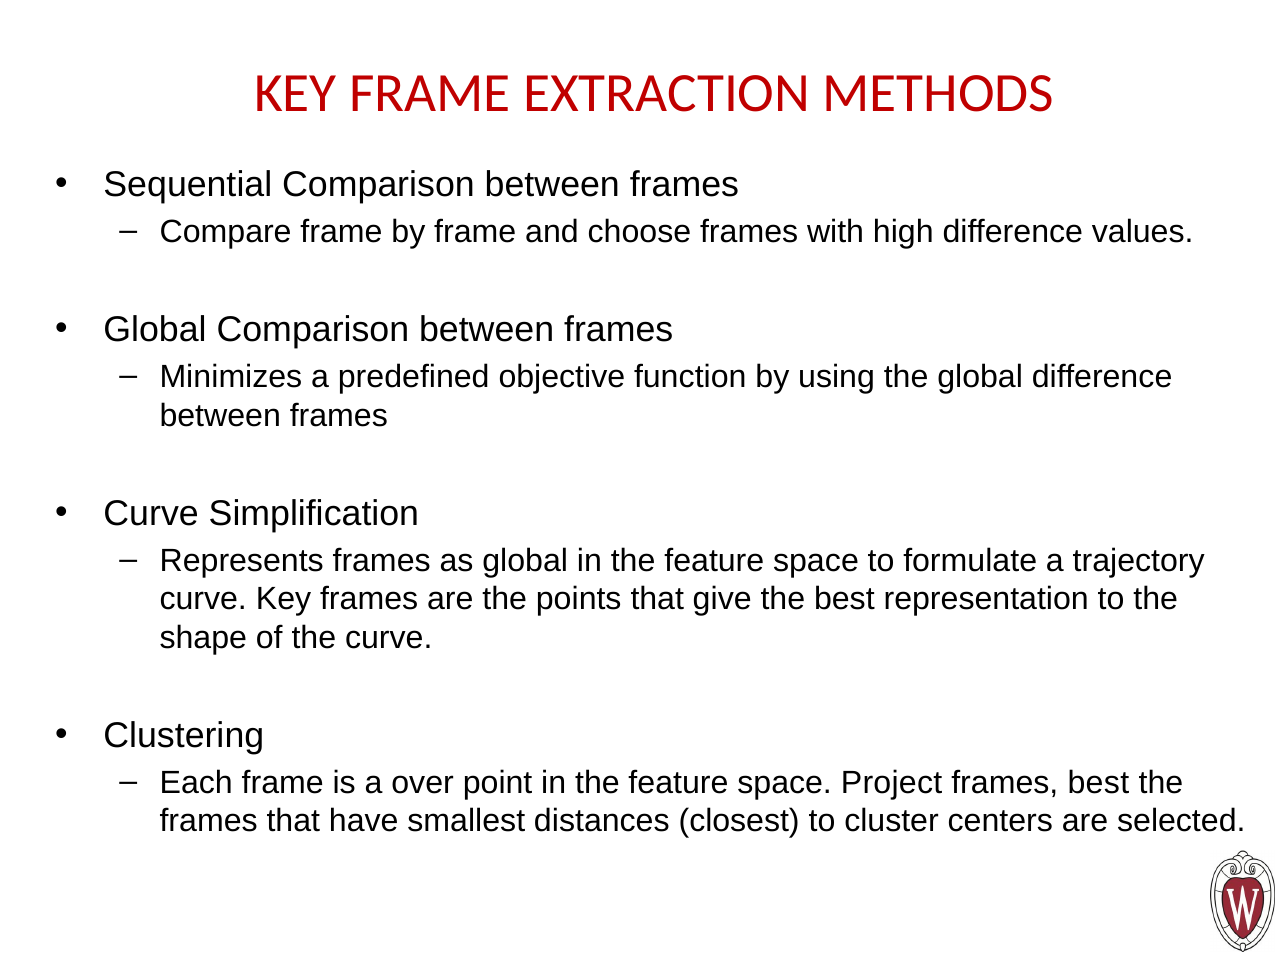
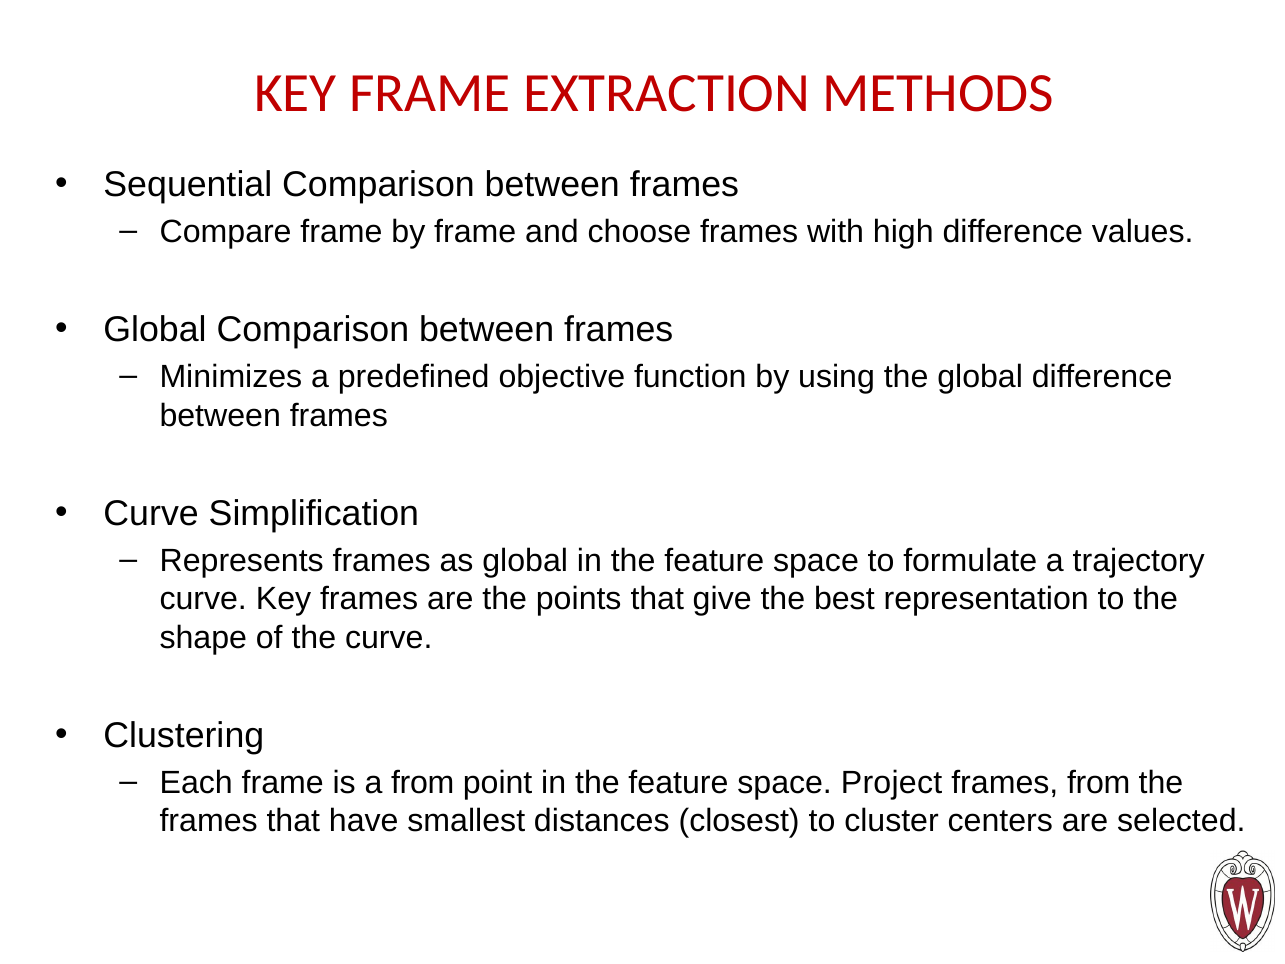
a over: over -> from
frames best: best -> from
